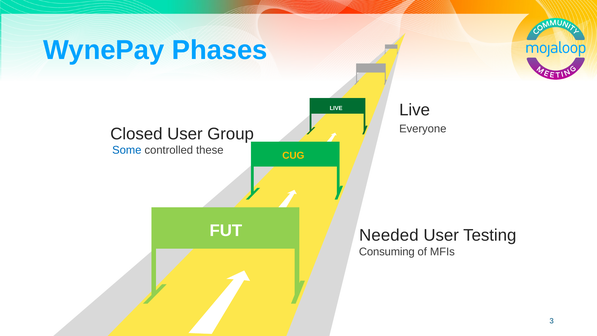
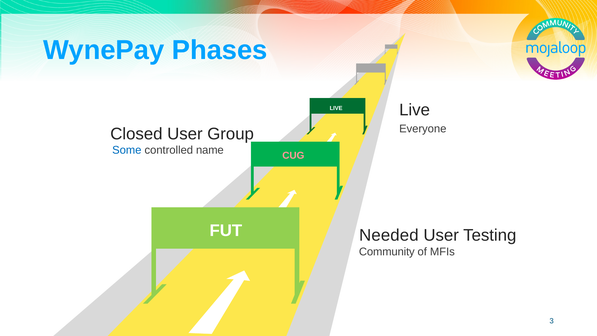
these: these -> name
CUG colour: yellow -> pink
Consuming: Consuming -> Community
